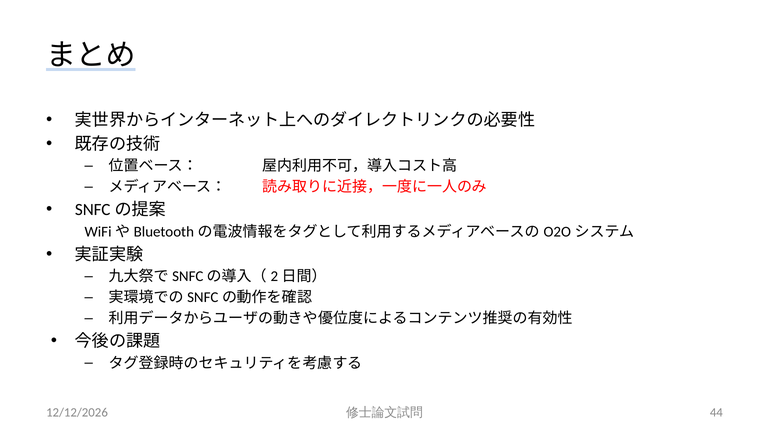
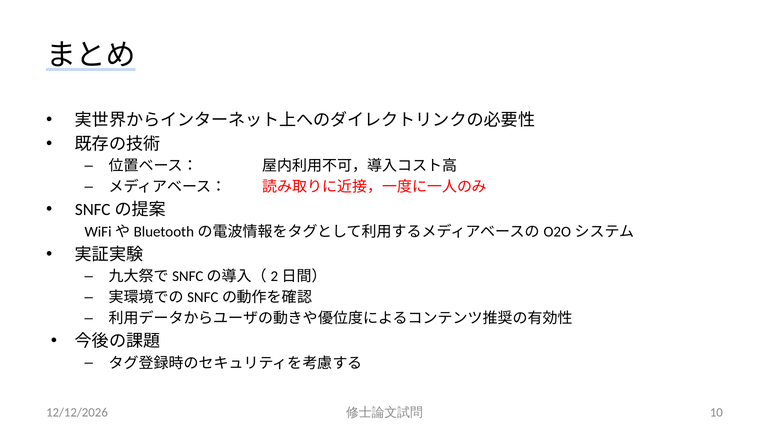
44: 44 -> 10
